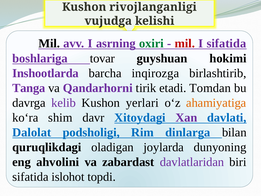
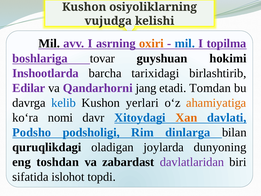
rivojlanganligi: rivojlanganligi -> osiyoliklarning
oxiri colour: green -> orange
mil at (185, 43) colour: red -> blue
I sifatida: sifatida -> topilma
inqirozga: inqirozga -> tarixidagi
Tanga: Tanga -> Edilar
tirik: tirik -> jang
kelib colour: purple -> blue
shim: shim -> nomi
Xan colour: purple -> orange
Dalolat: Dalolat -> Podsho
ahvolini: ahvolini -> toshdan
